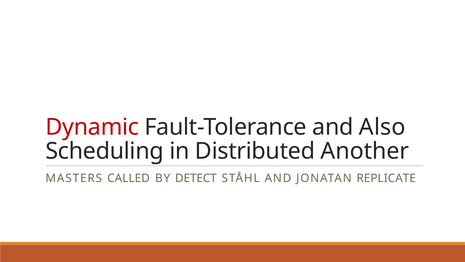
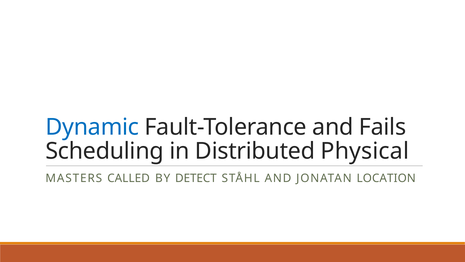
Dynamic colour: red -> blue
Also: Also -> Fails
Another: Another -> Physical
REPLICATE: REPLICATE -> LOCATION
